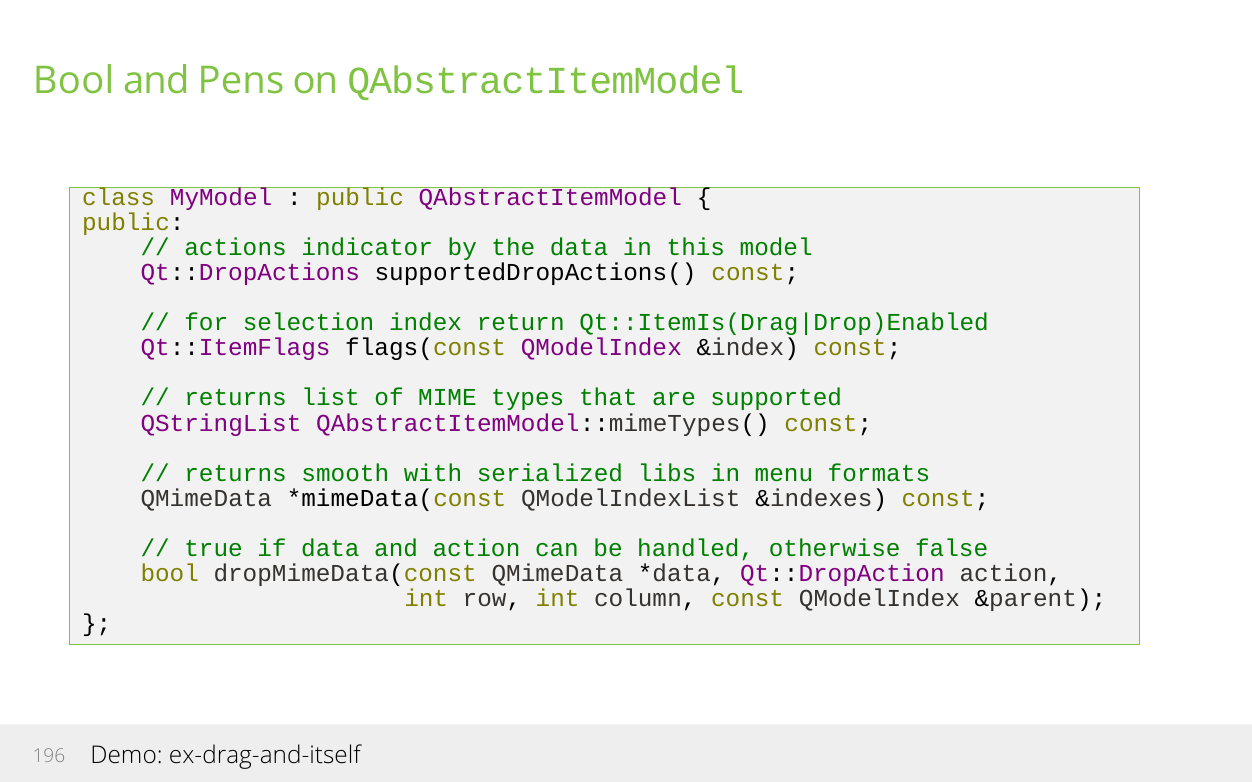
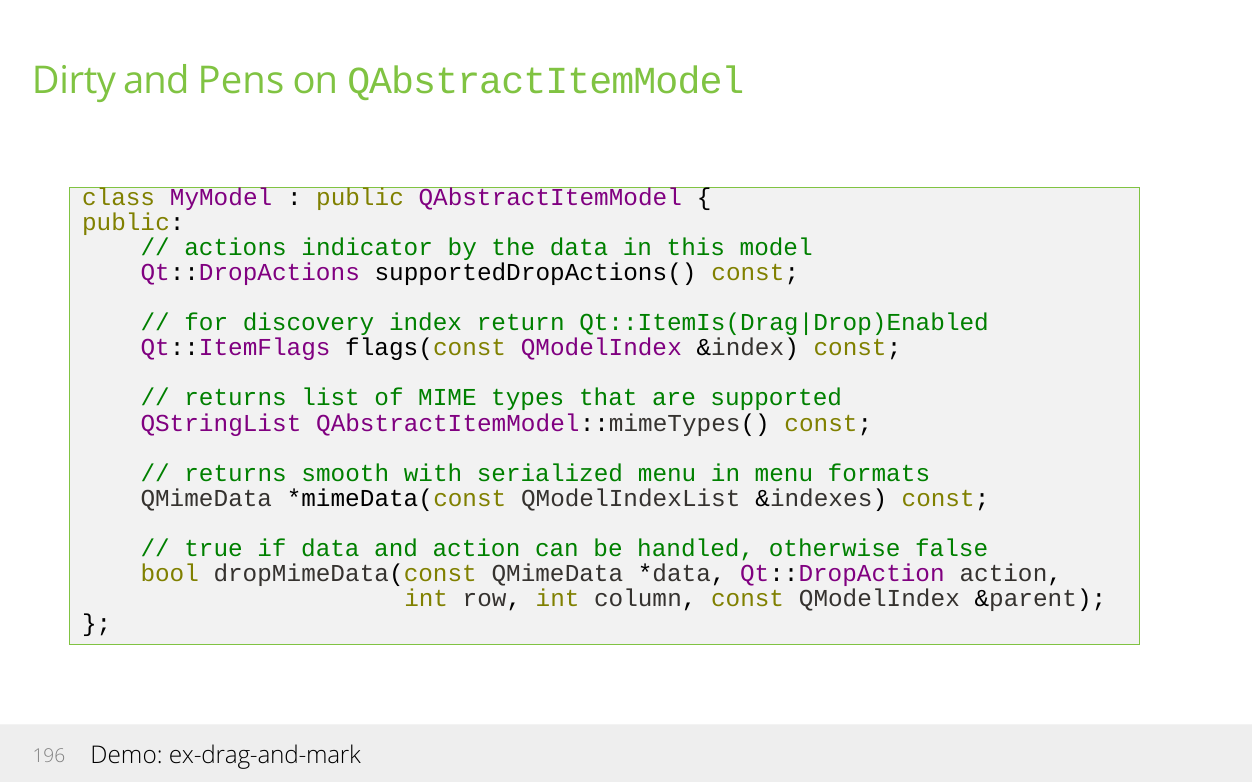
Bool at (74, 81): Bool -> Dirty
selection: selection -> discovery
serialized libs: libs -> menu
ex-drag-and-itself: ex-drag-and-itself -> ex-drag-and-mark
